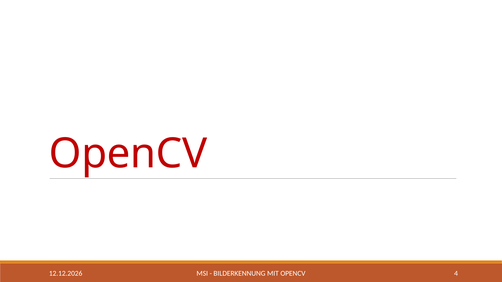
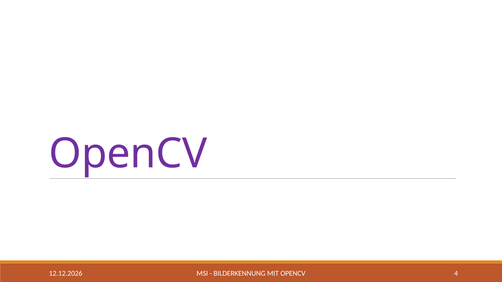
OpenCV at (128, 154) colour: red -> purple
